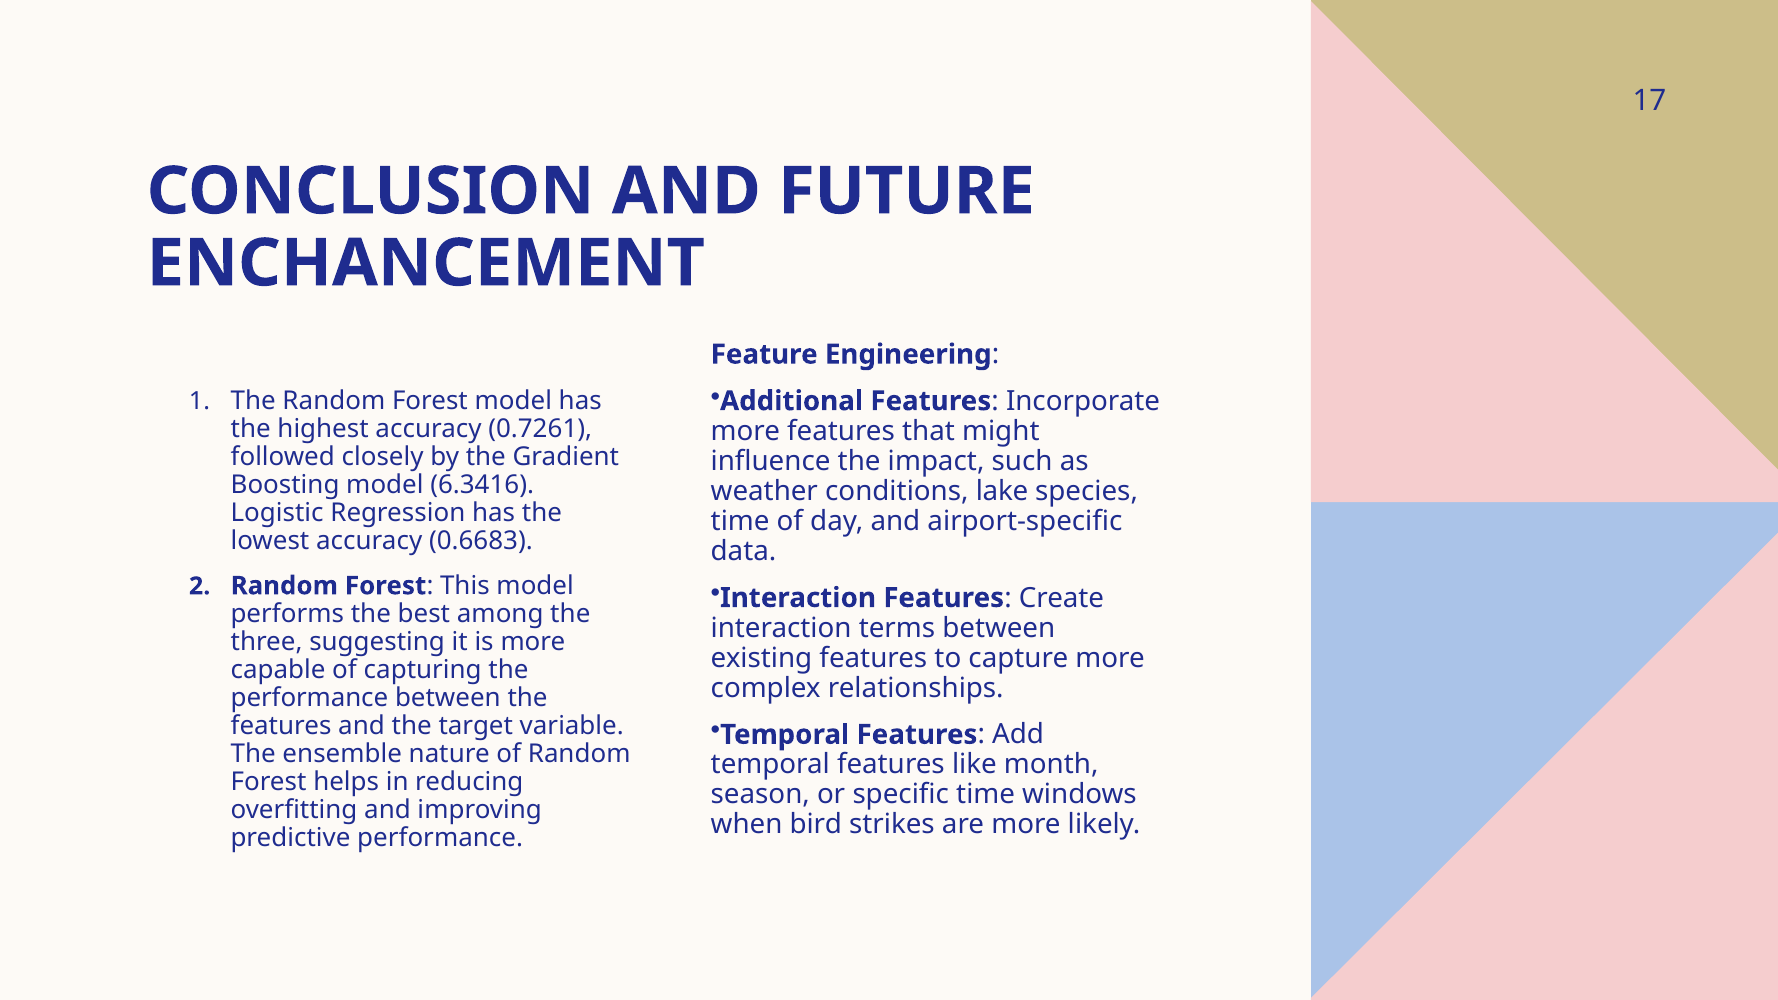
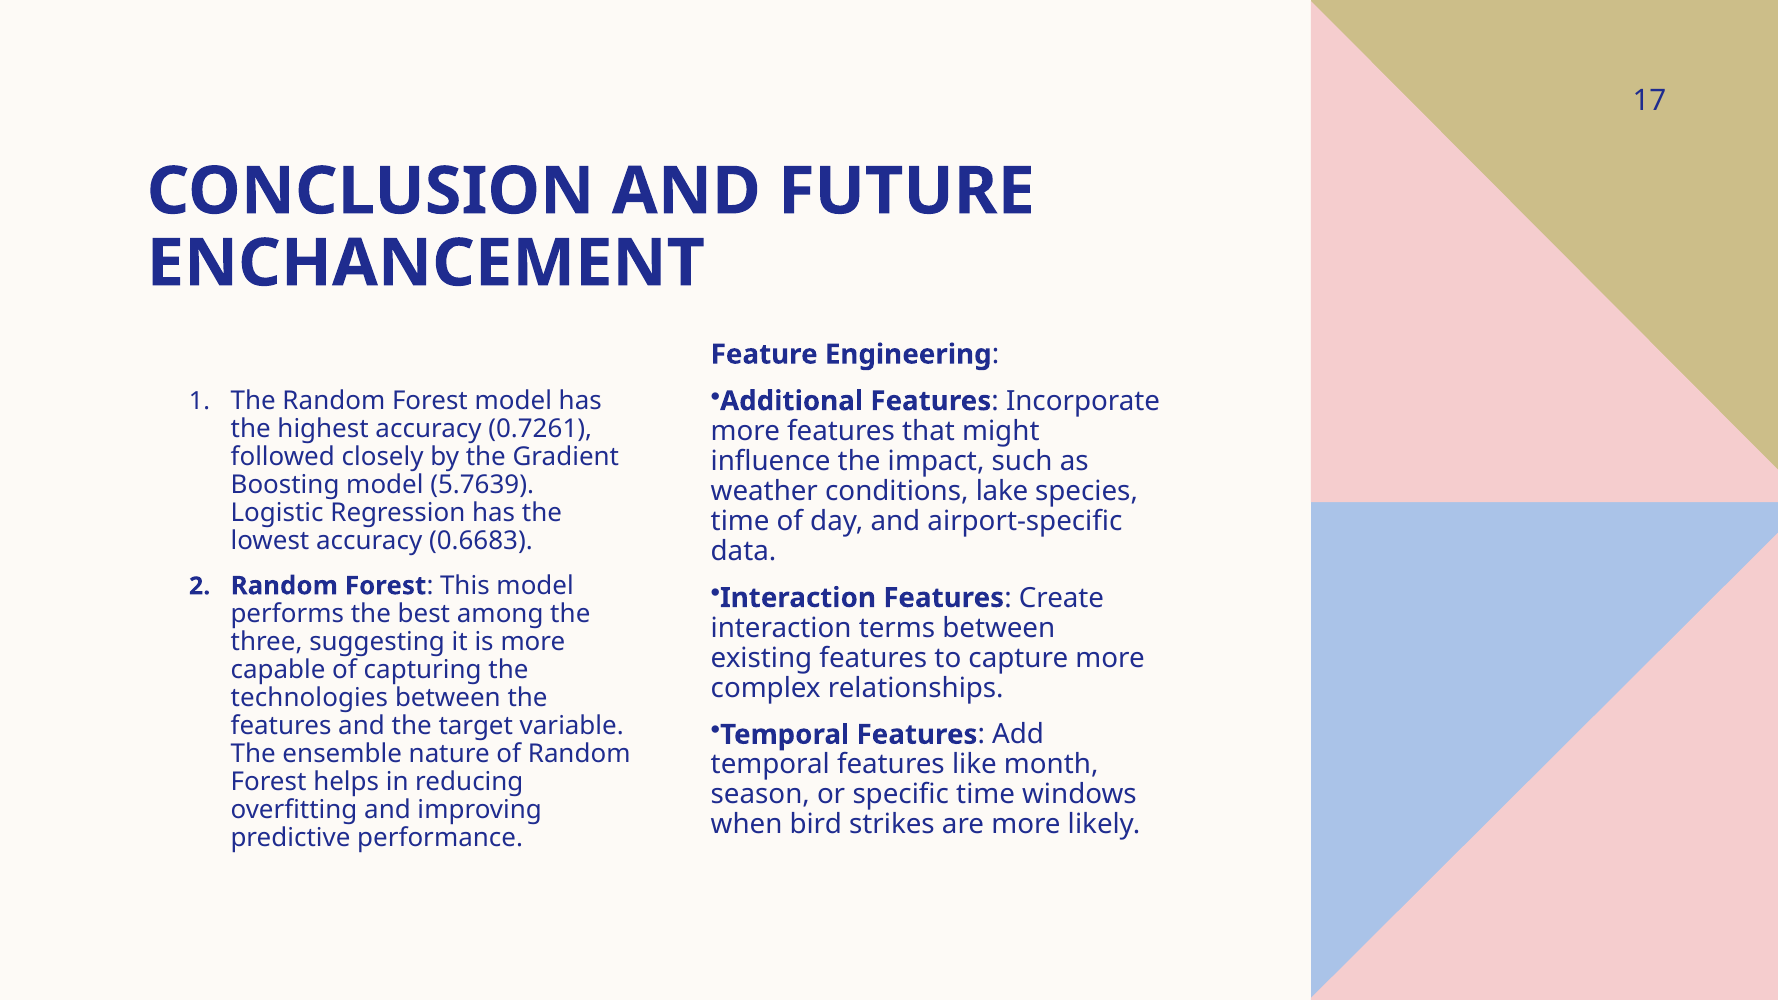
6.3416: 6.3416 -> 5.7639
performance at (309, 698): performance -> technologies
